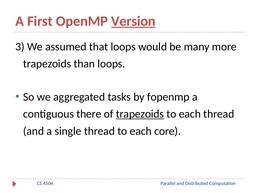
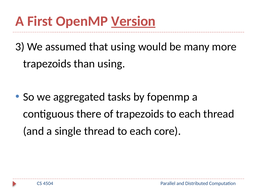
that loops: loops -> using
than loops: loops -> using
trapezoids at (140, 114) underline: present -> none
